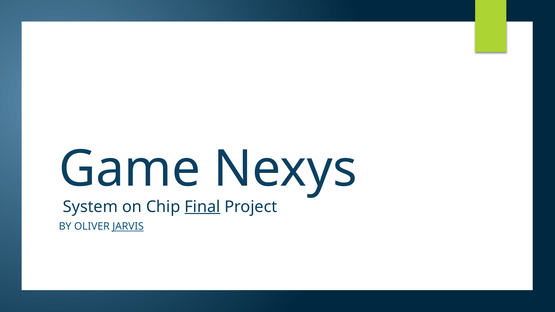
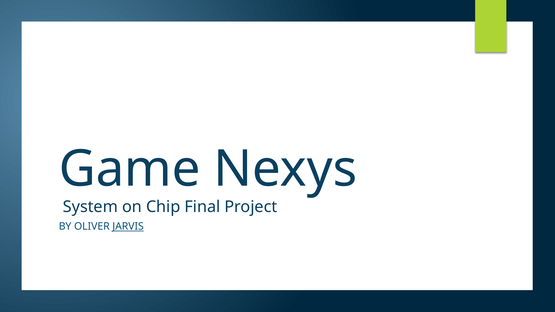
Final underline: present -> none
